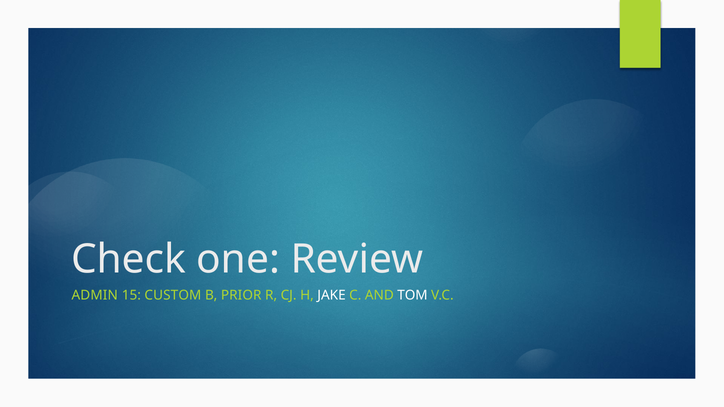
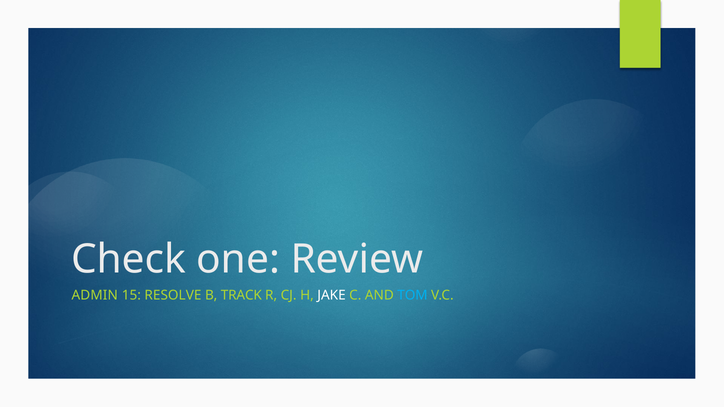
CUSTOM: CUSTOM -> RESOLVE
PRIOR: PRIOR -> TRACK
TOM colour: white -> light blue
